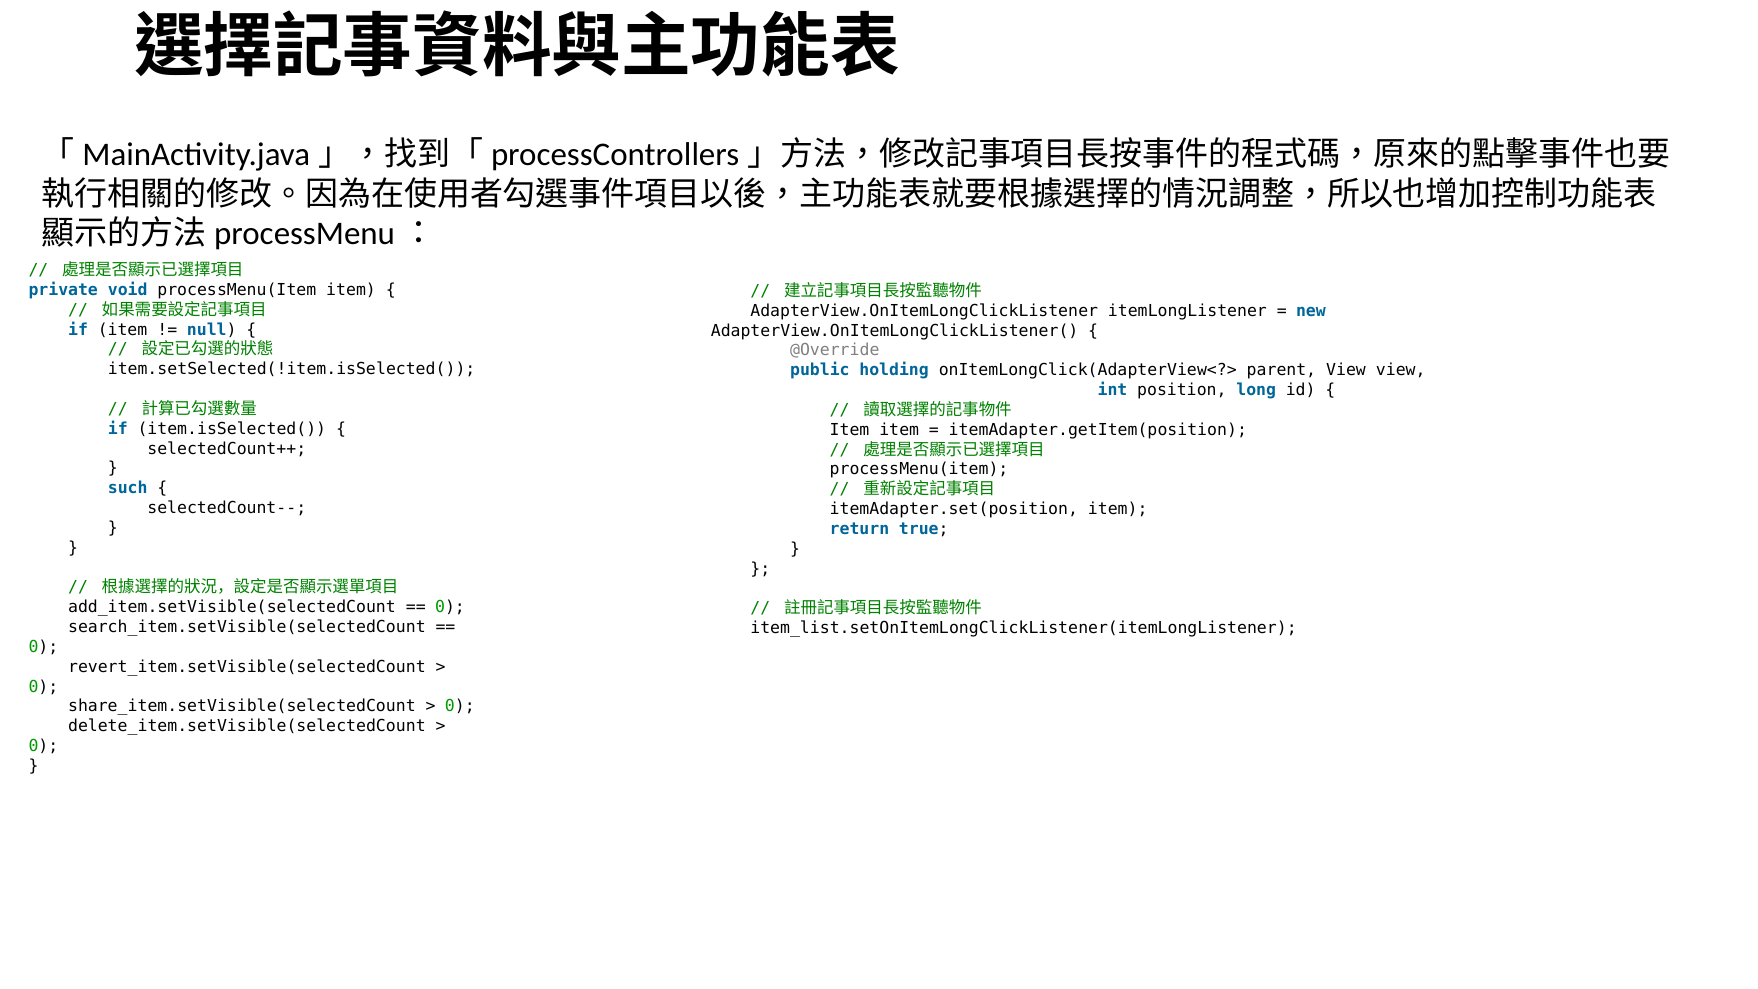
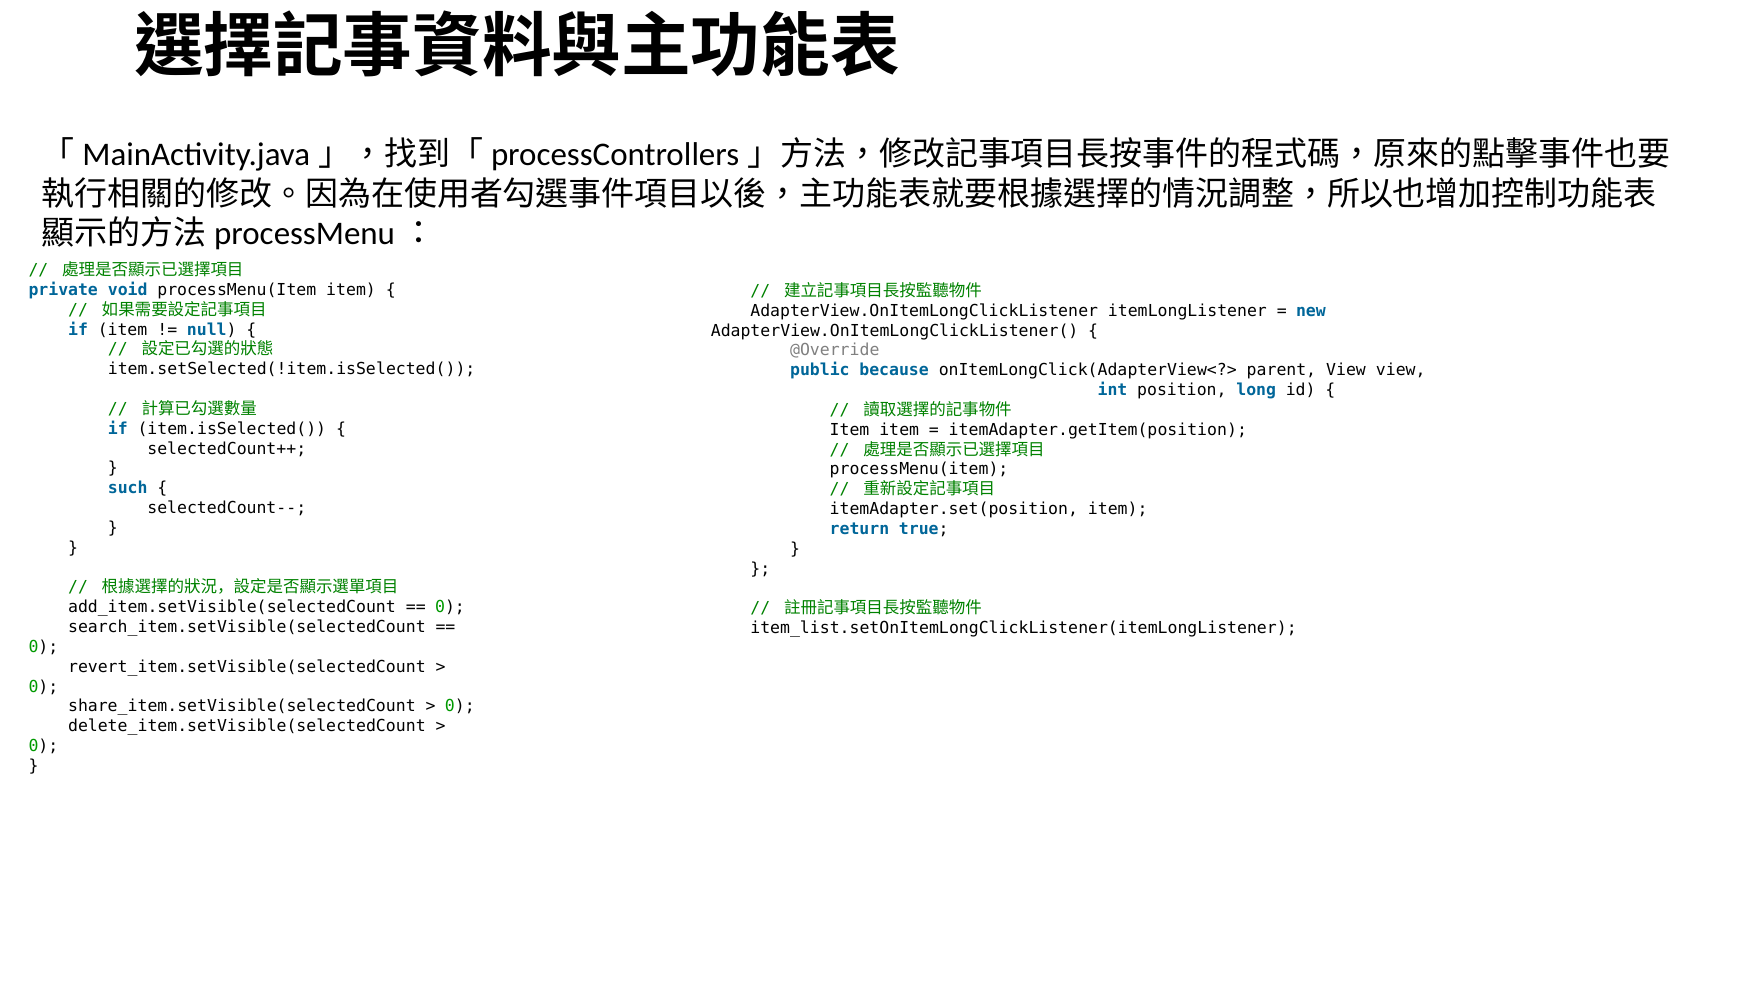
holding: holding -> because
